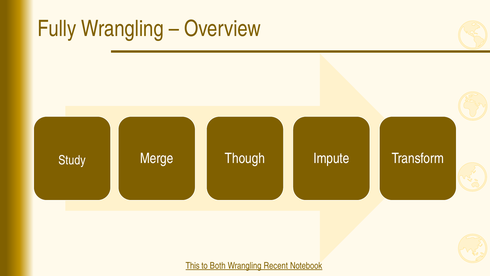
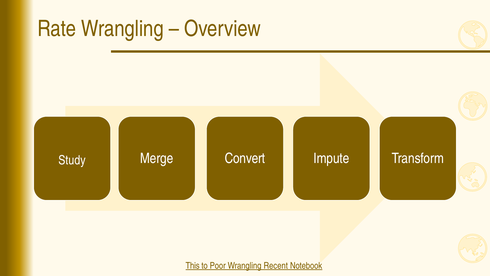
Fully: Fully -> Rate
Though: Though -> Convert
Both: Both -> Poor
